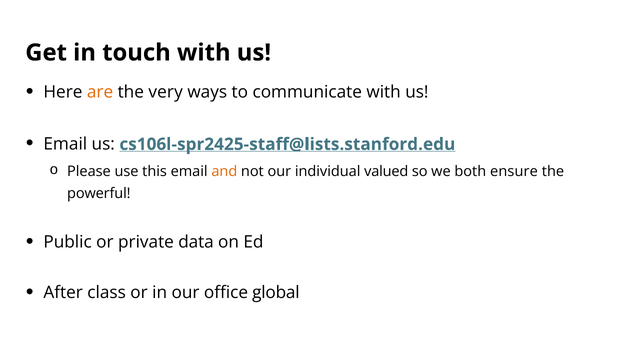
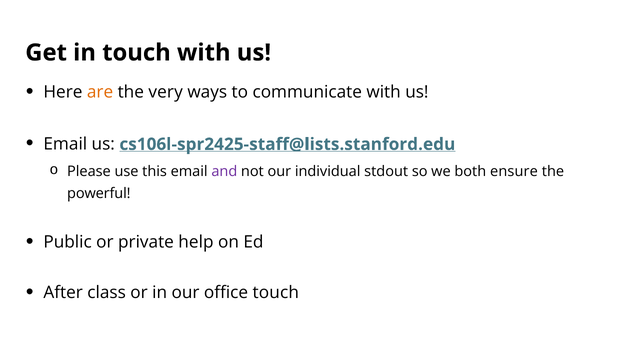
and colour: orange -> purple
valued: valued -> stdout
data: data -> help
office global: global -> touch
